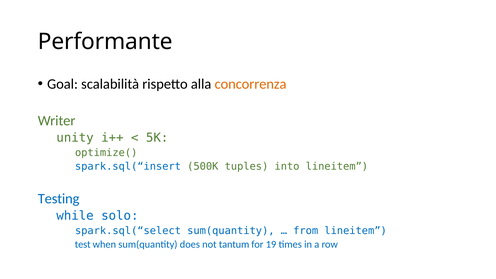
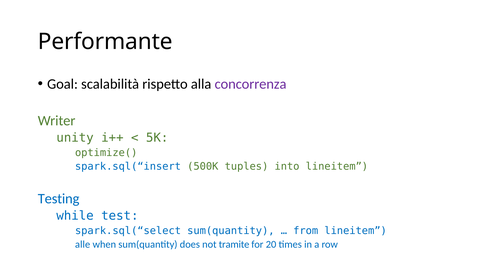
concorrenza colour: orange -> purple
solo: solo -> test
test: test -> alle
tantum: tantum -> tramite
19: 19 -> 20
